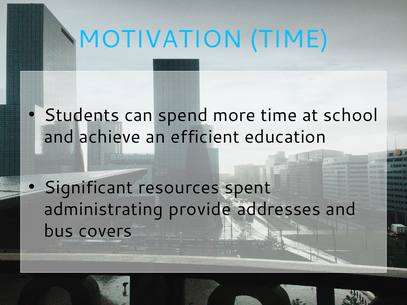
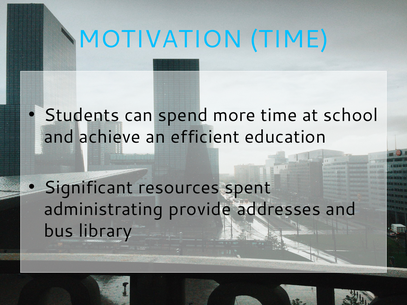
covers: covers -> library
